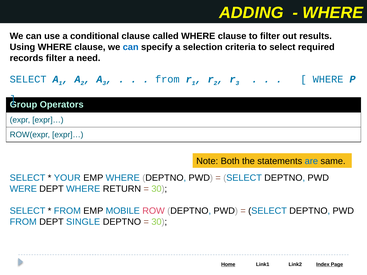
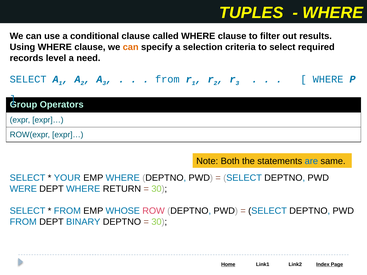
ADDING: ADDING -> TUPLES
can at (131, 47) colour: blue -> orange
records filter: filter -> level
MOBILE: MOBILE -> WHOSE
SINGLE: SINGLE -> BINARY
